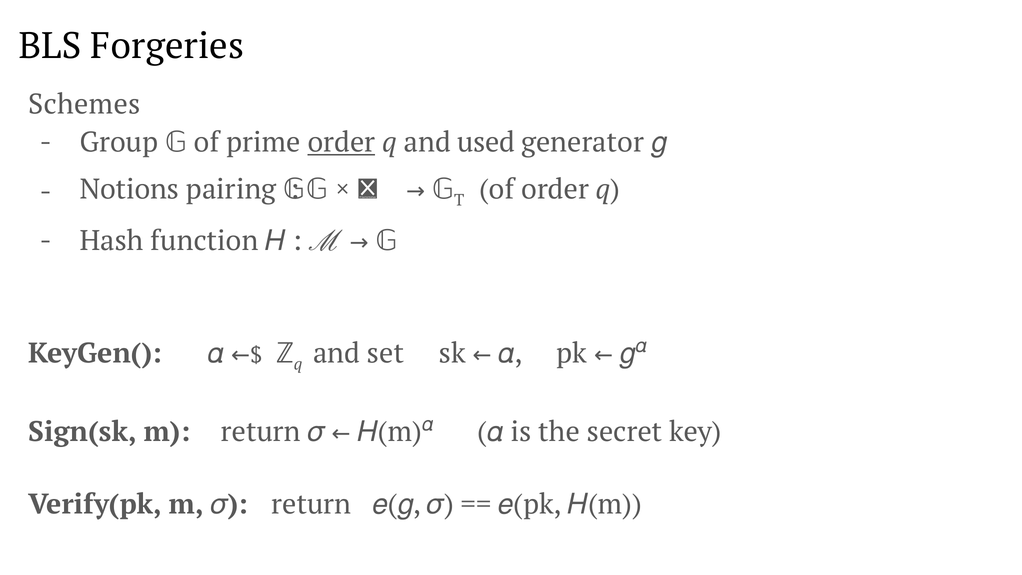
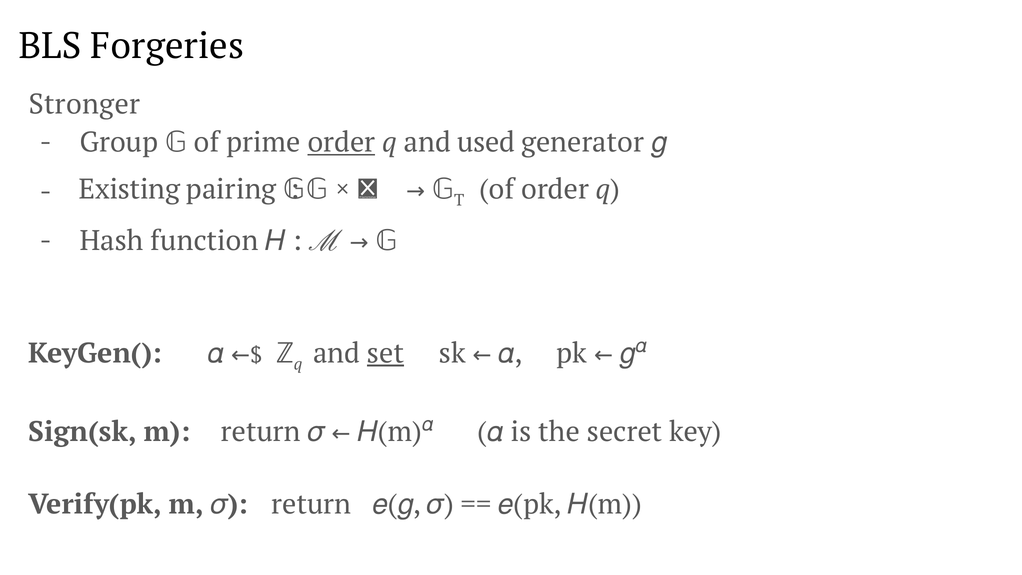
Schemes: Schemes -> Stronger
Notions: Notions -> Existing
set underline: none -> present
